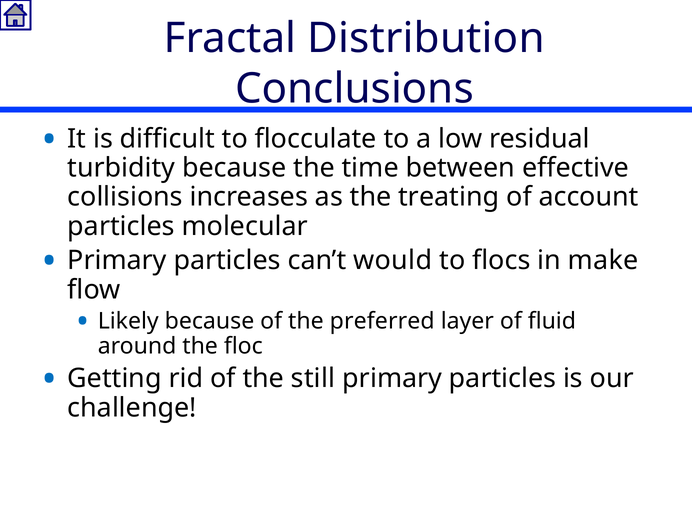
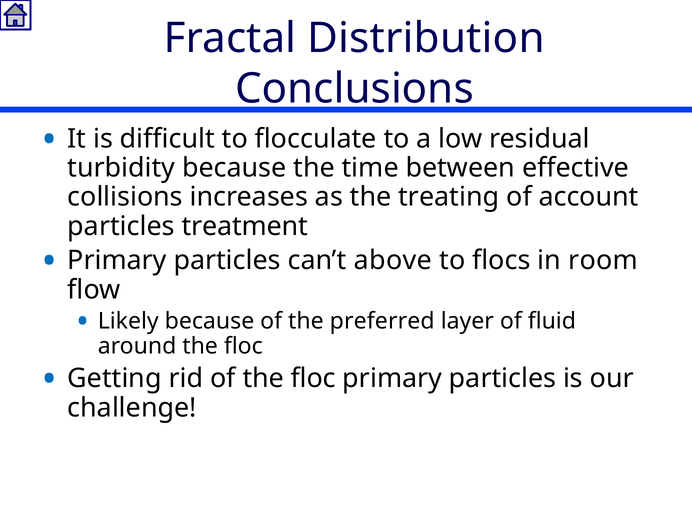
molecular: molecular -> treatment
would: would -> above
make: make -> room
of the still: still -> floc
